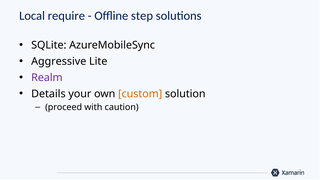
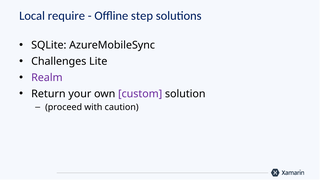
Aggressive: Aggressive -> Challenges
Details: Details -> Return
custom colour: orange -> purple
